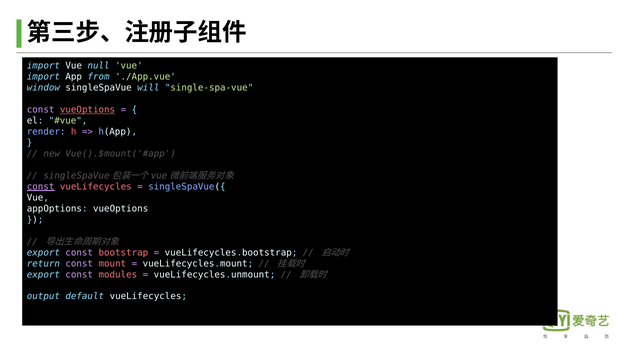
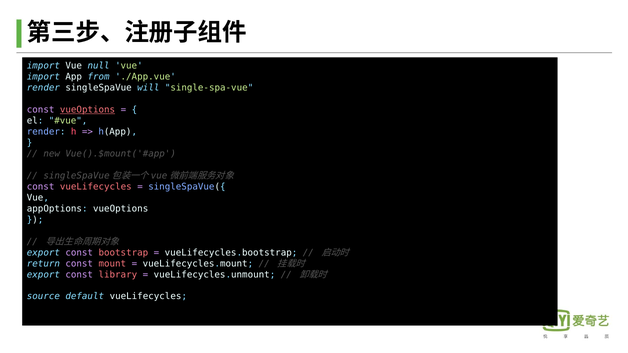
window at (43, 88): window -> render
const at (41, 187) underline: present -> none
modules: modules -> library
output: output -> source
